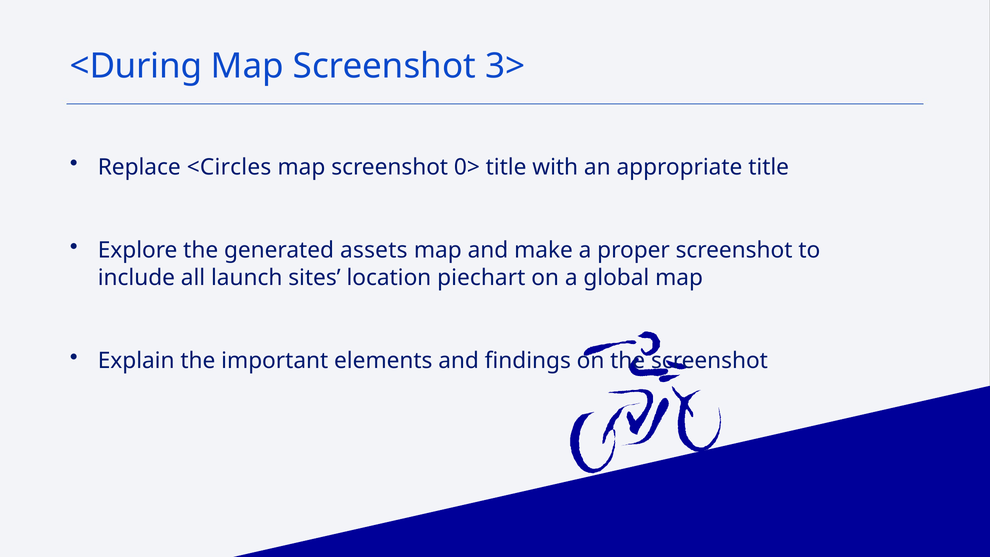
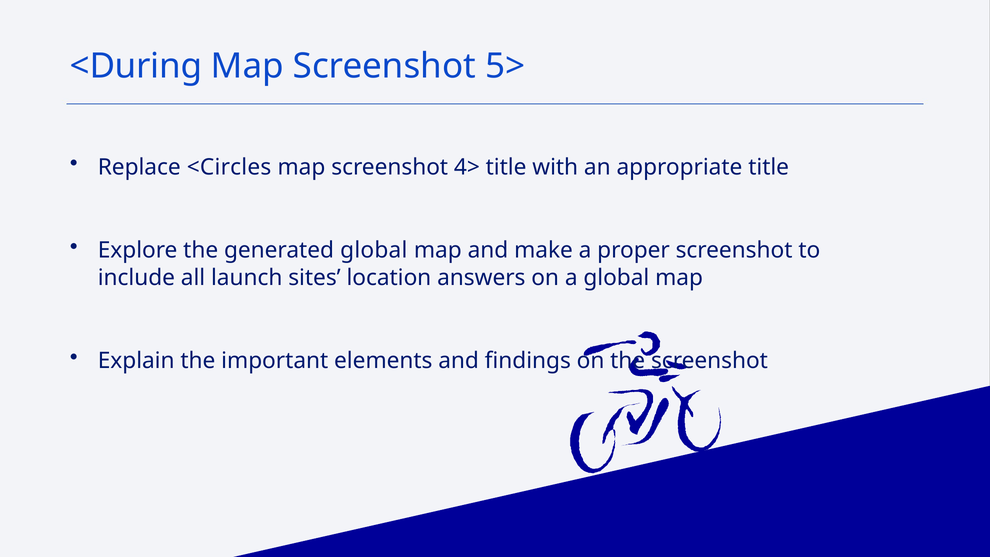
3>: 3> -> 5>
0>: 0> -> 4>
generated assets: assets -> global
piechart: piechart -> answers
